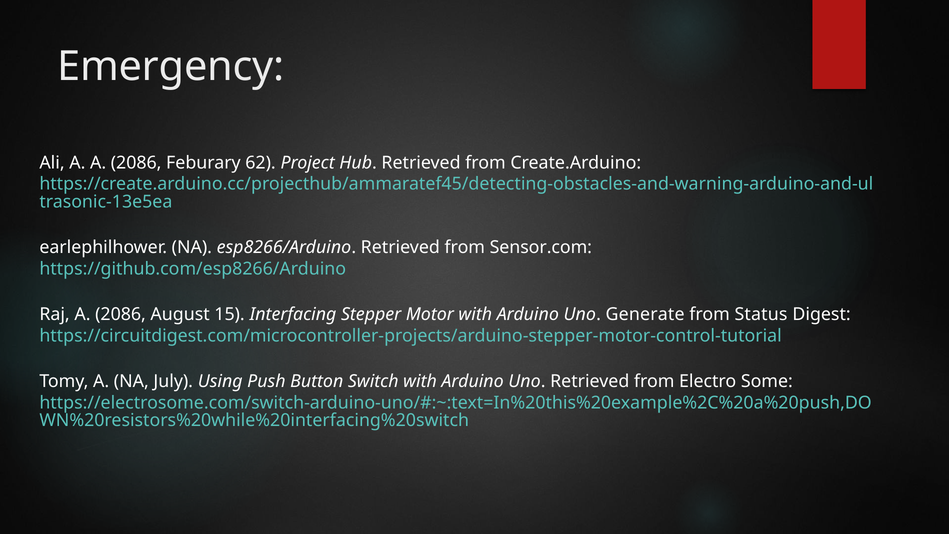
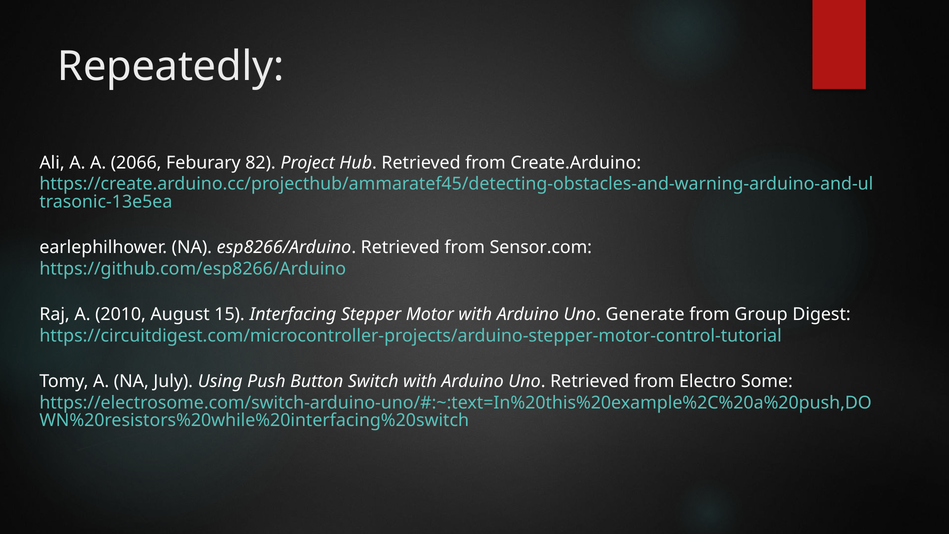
Emergency: Emergency -> Repeatedly
A A 2086: 2086 -> 2066
62: 62 -> 82
Raj A 2086: 2086 -> 2010
Status: Status -> Group
